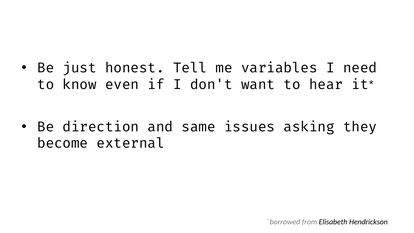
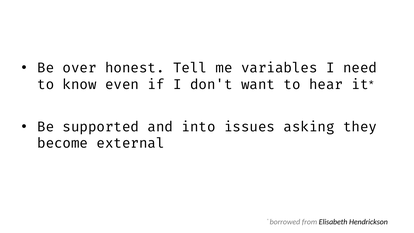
just: just -> over
direction: direction -> supported
same: same -> into
